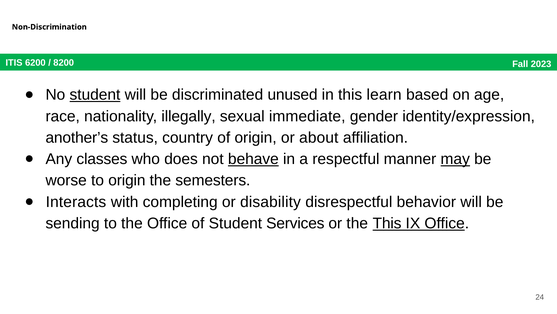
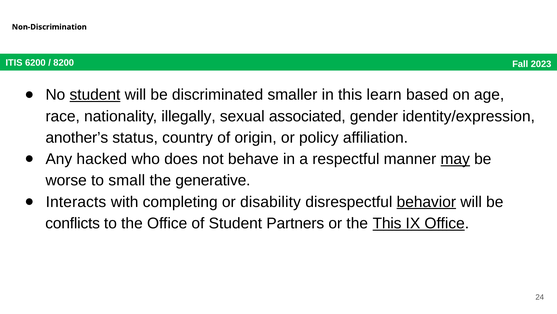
unused: unused -> smaller
immediate: immediate -> associated
about: about -> policy
classes: classes -> hacked
behave underline: present -> none
to origin: origin -> small
semesters: semesters -> generative
behavior underline: none -> present
sending: sending -> conflicts
Services: Services -> Partners
